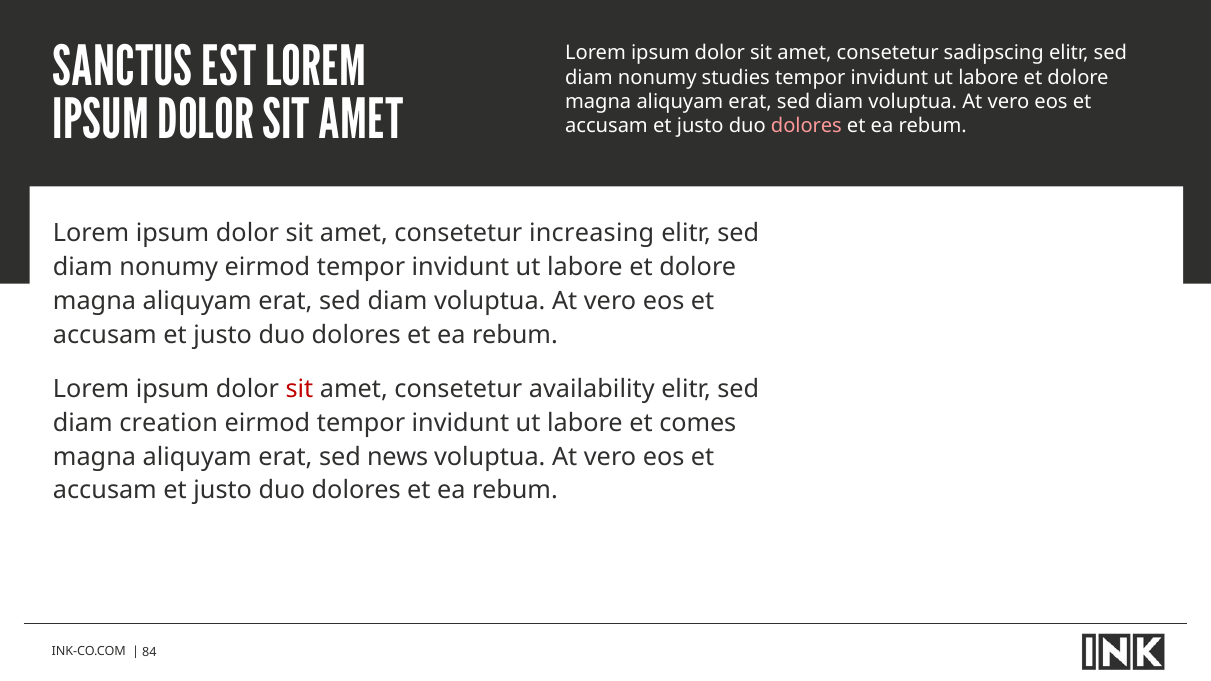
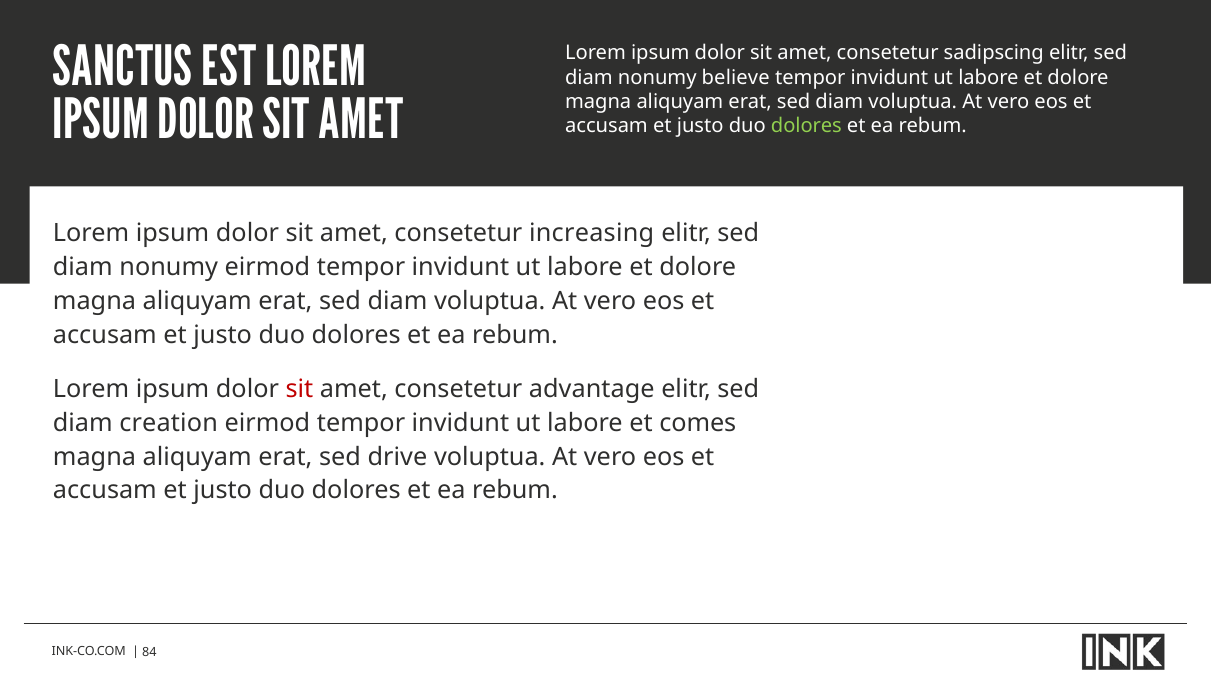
studies: studies -> believe
dolores at (806, 126) colour: pink -> light green
availability: availability -> advantage
news: news -> drive
